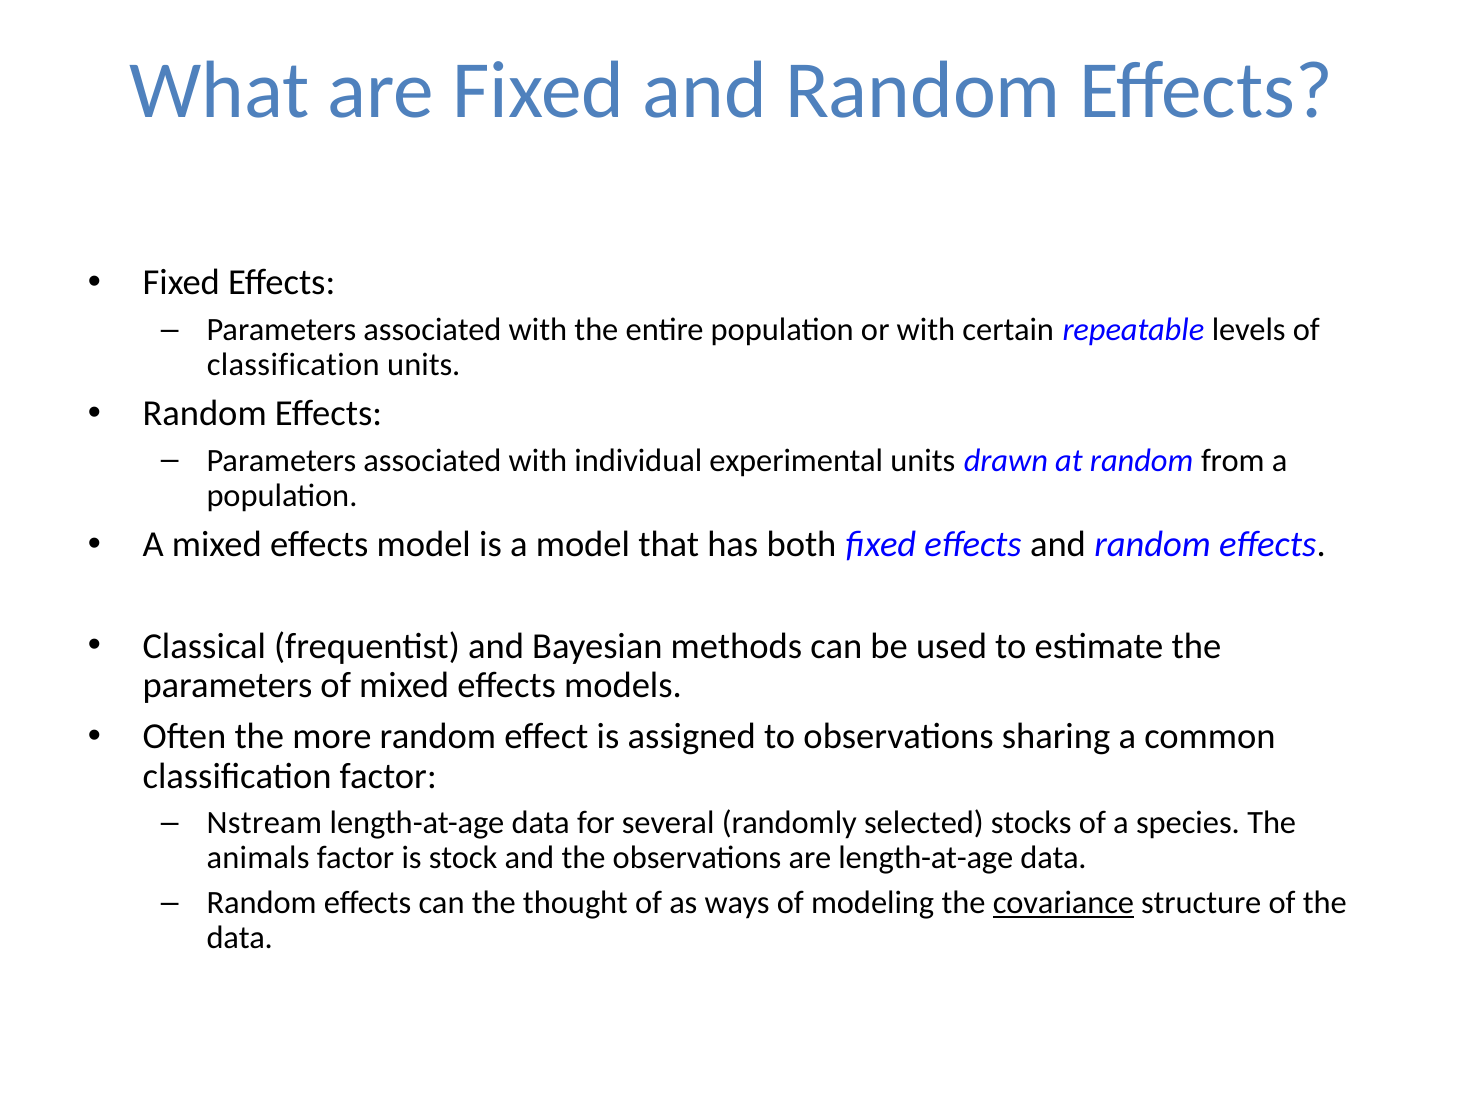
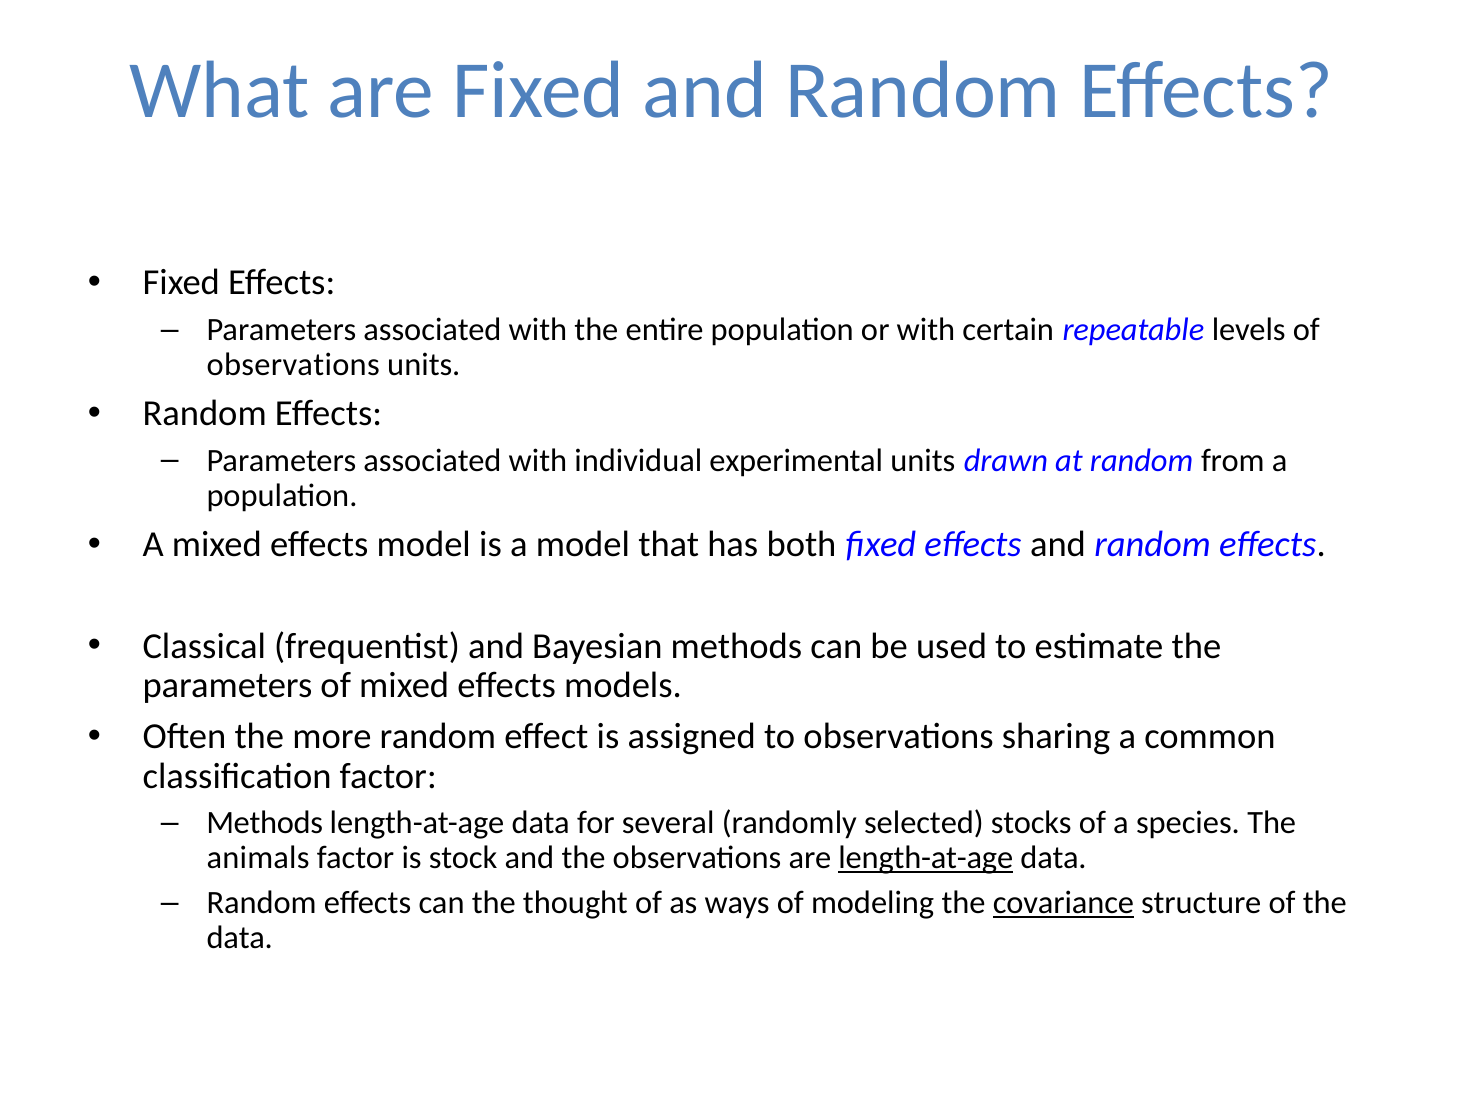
classification at (293, 365): classification -> observations
Nstream at (264, 823): Nstream -> Methods
length-at-age at (926, 858) underline: none -> present
